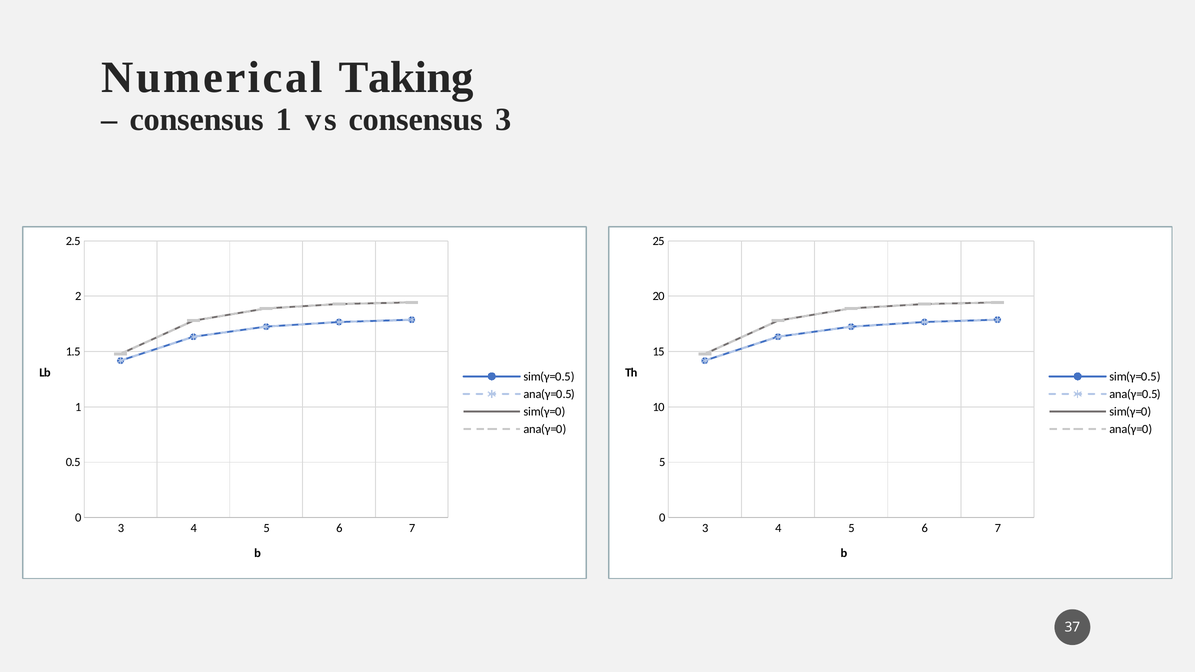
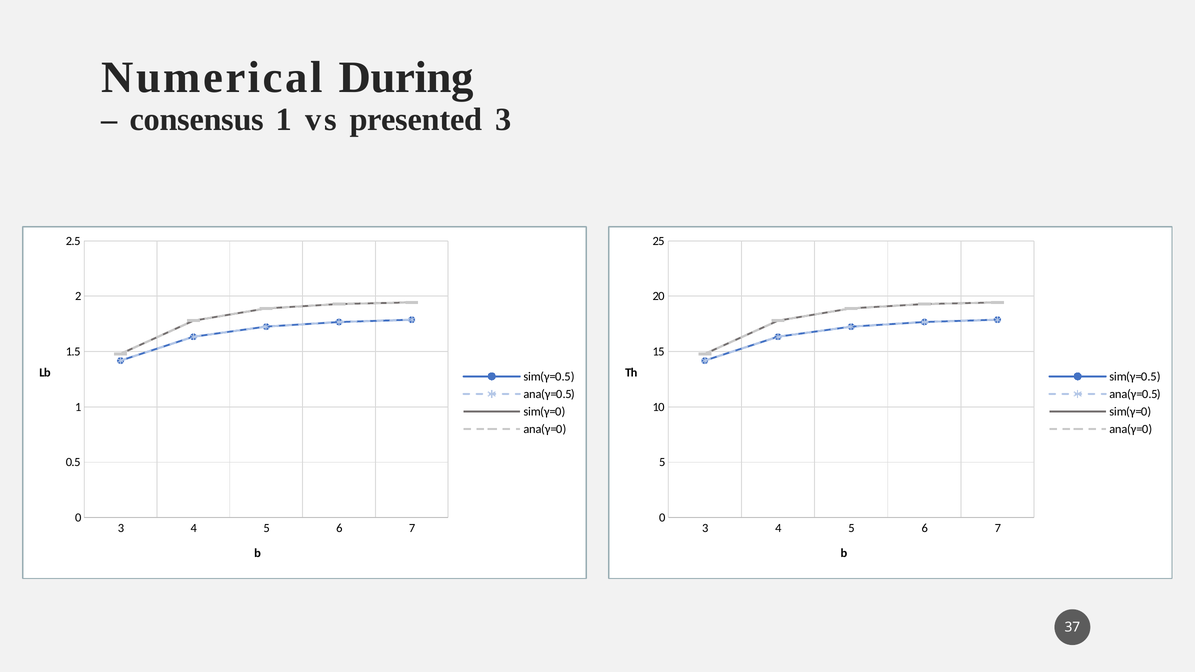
Taking: Taking -> During
vs consensus: consensus -> presented
